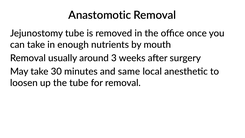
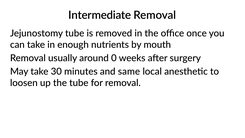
Anastomotic: Anastomotic -> Intermediate
3: 3 -> 0
